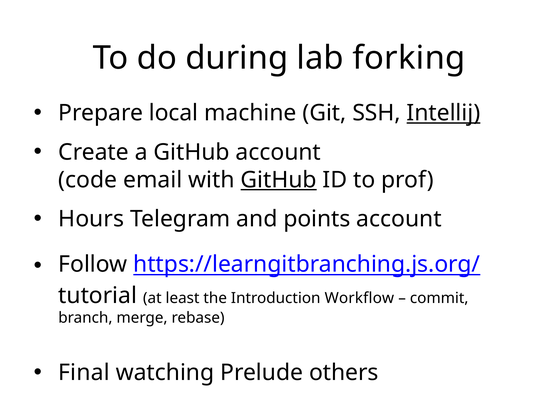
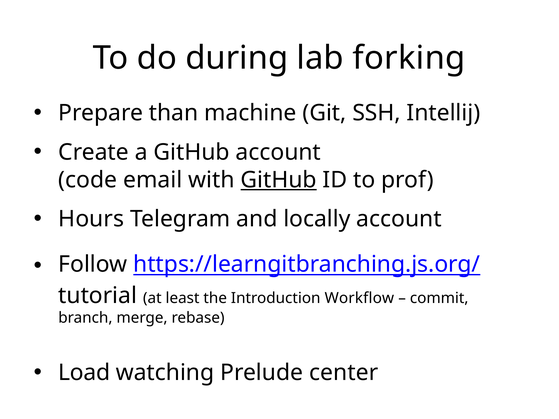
local: local -> than
Intellij underline: present -> none
points: points -> locally
Final: Final -> Load
others: others -> center
